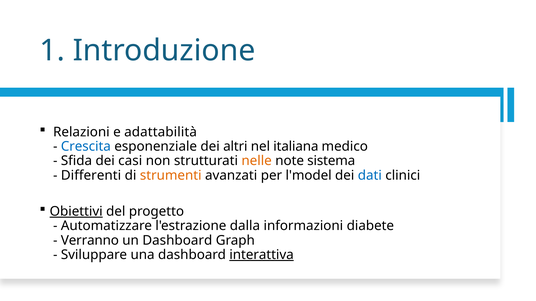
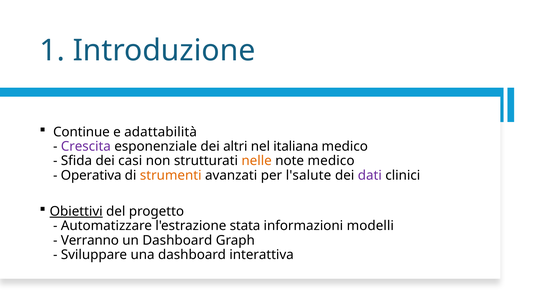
Relazioni: Relazioni -> Continue
Crescita colour: blue -> purple
note sistema: sistema -> medico
Differenti: Differenti -> Operativa
l'model: l'model -> l'salute
dati colour: blue -> purple
dalla: dalla -> stata
diabete: diabete -> modelli
interattiva underline: present -> none
